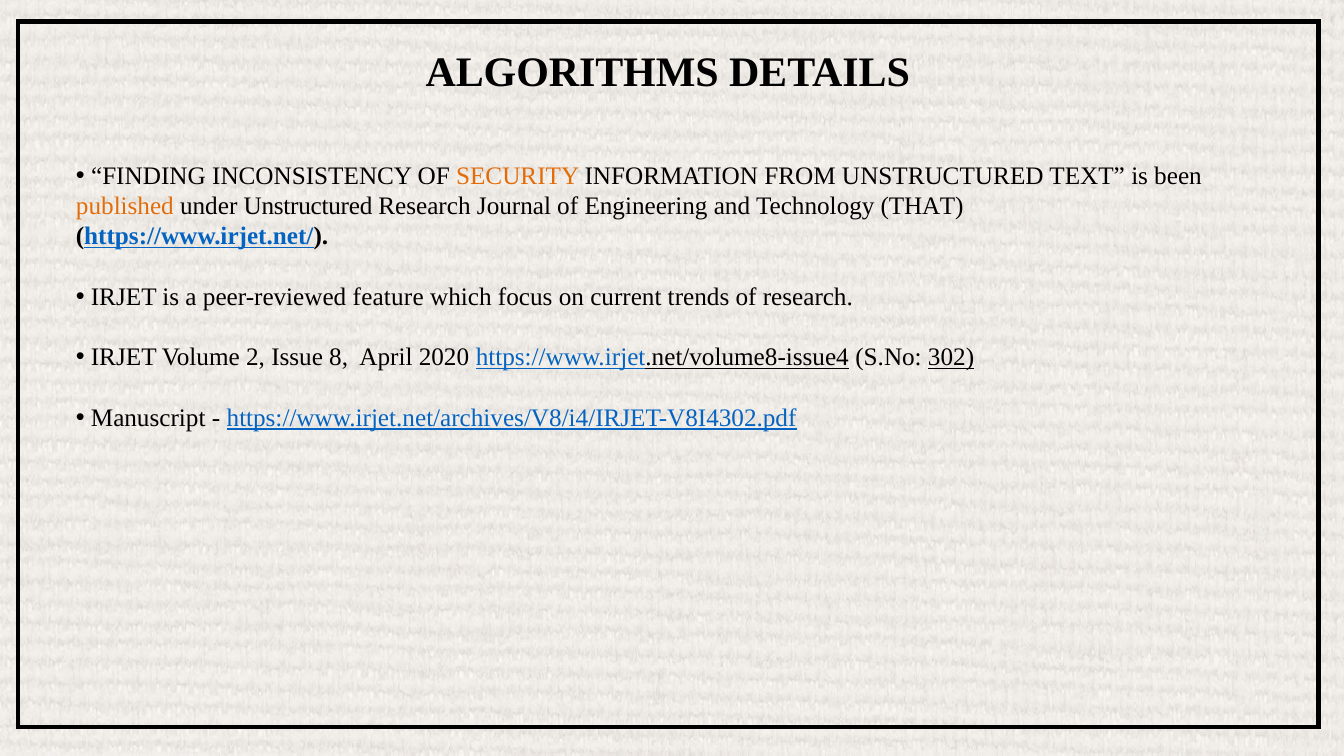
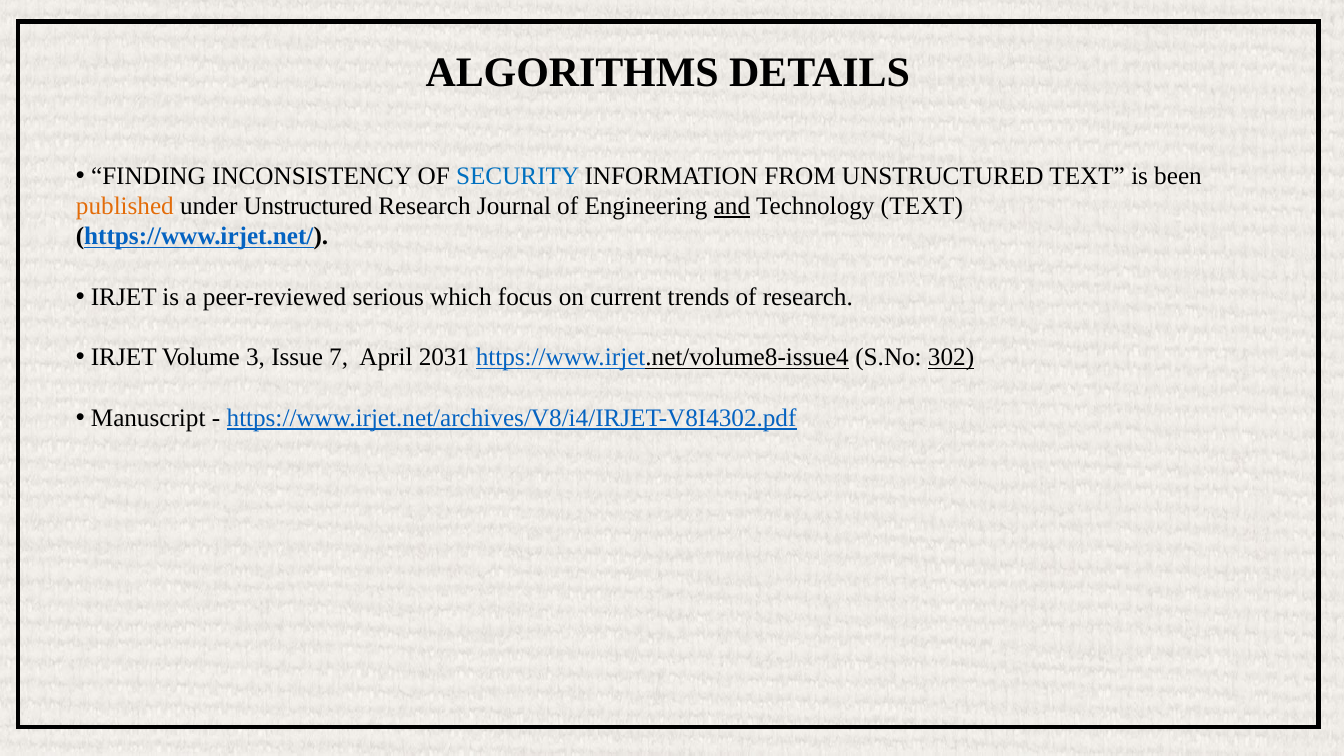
SECURITY colour: orange -> blue
and underline: none -> present
Technology THAT: THAT -> TEXT
feature: feature -> serious
2: 2 -> 3
8: 8 -> 7
2020: 2020 -> 2031
